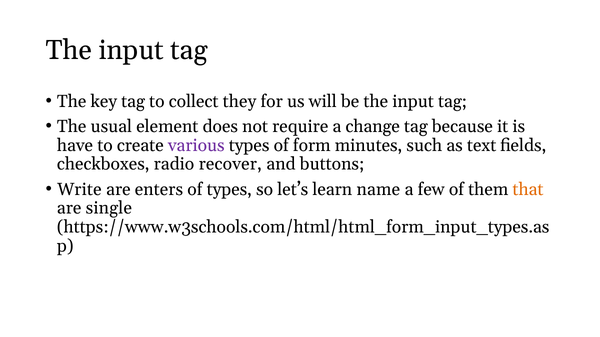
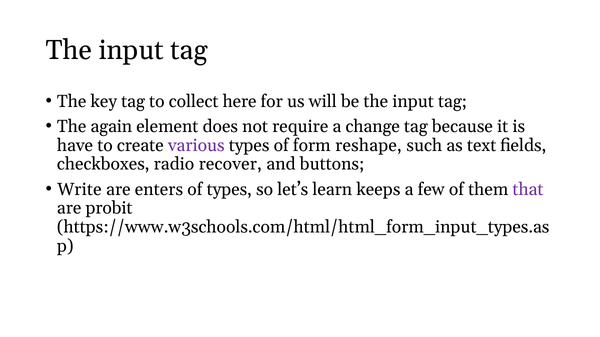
they: they -> here
usual: usual -> again
minutes: minutes -> reshape
name: name -> keeps
that colour: orange -> purple
single: single -> probit
